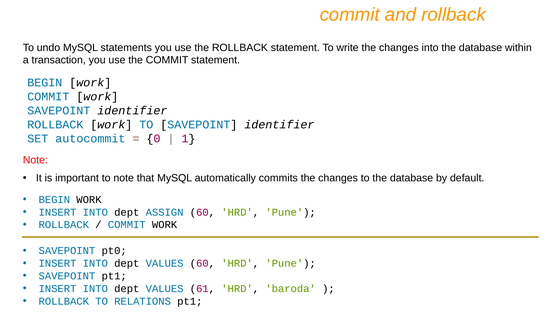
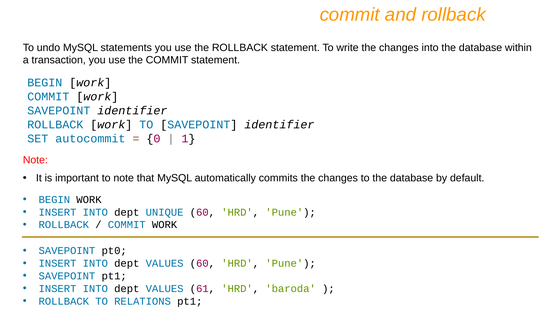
ASSIGN: ASSIGN -> UNIQUE
